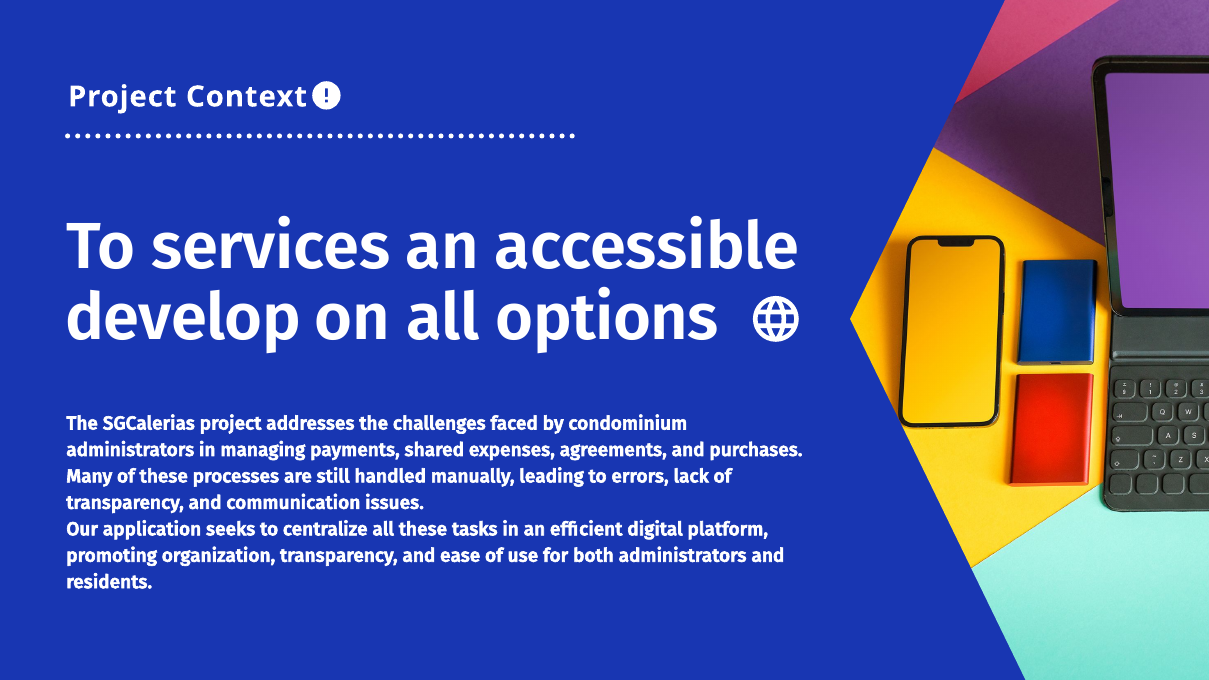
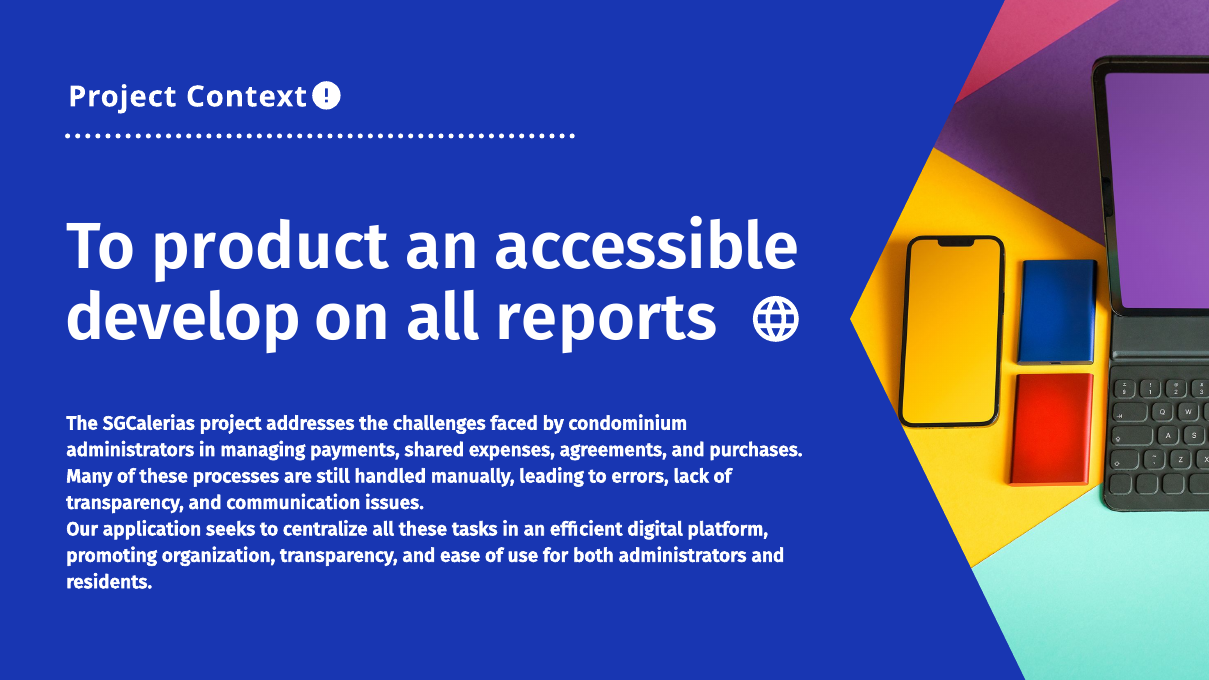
services: services -> product
options: options -> reports
